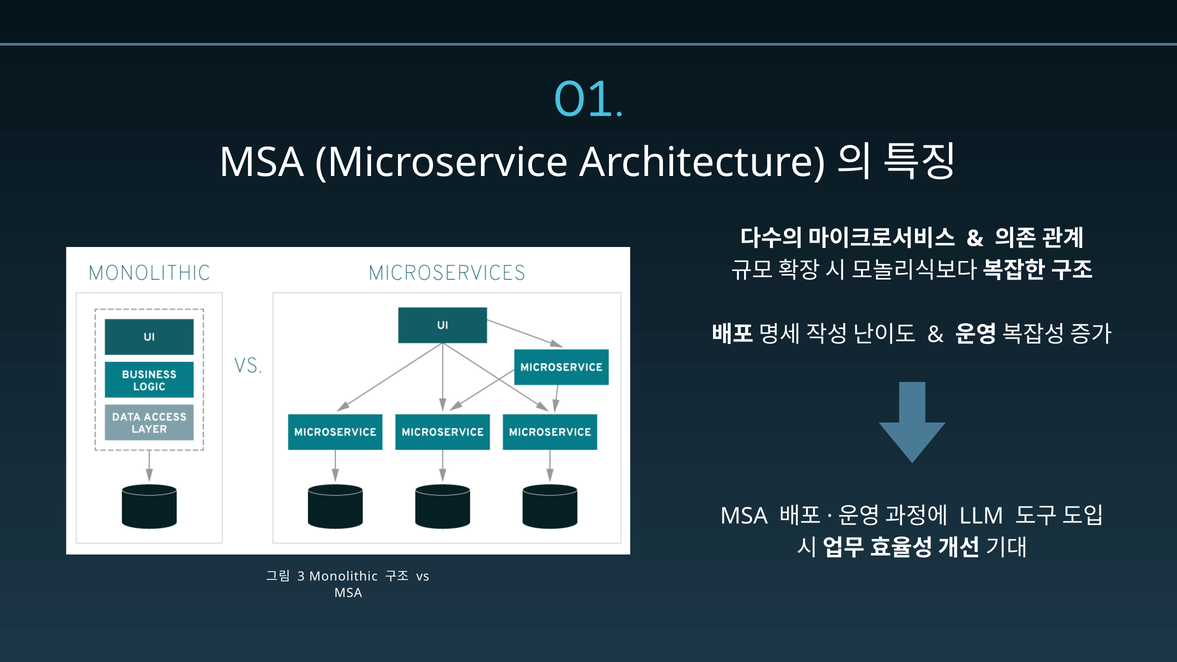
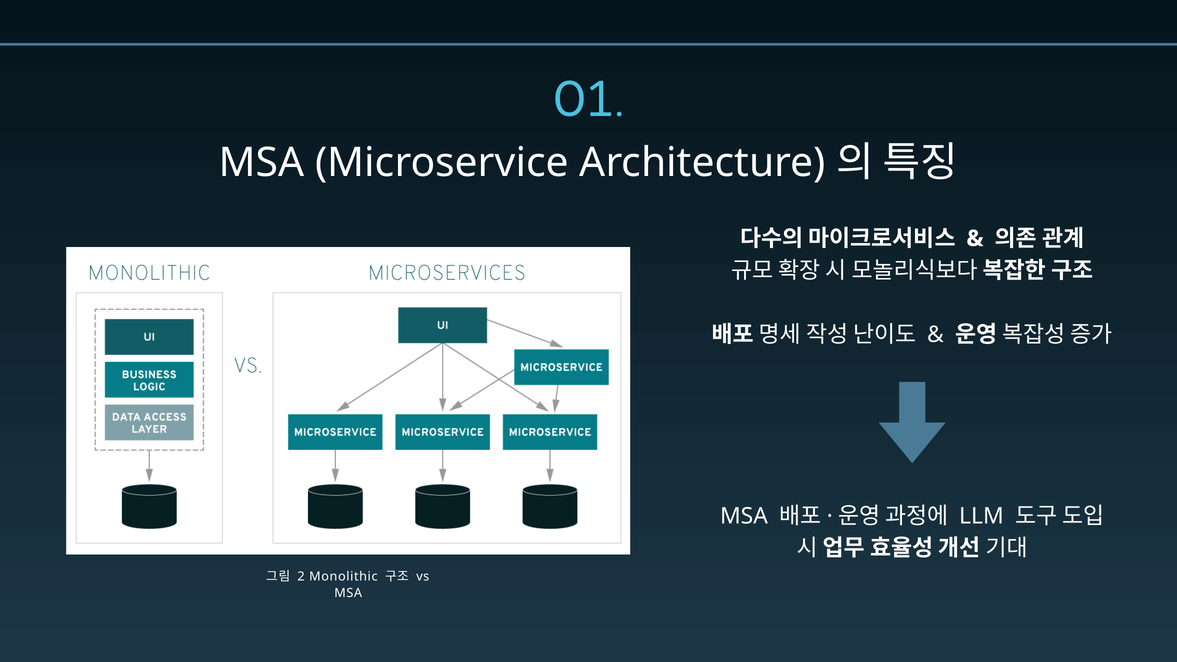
3: 3 -> 2
